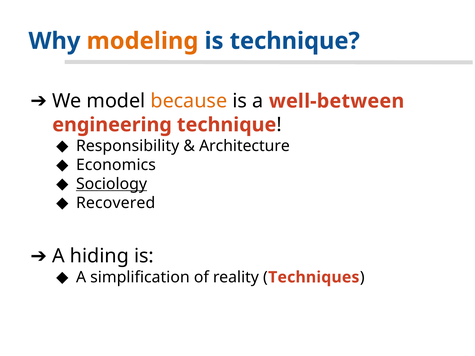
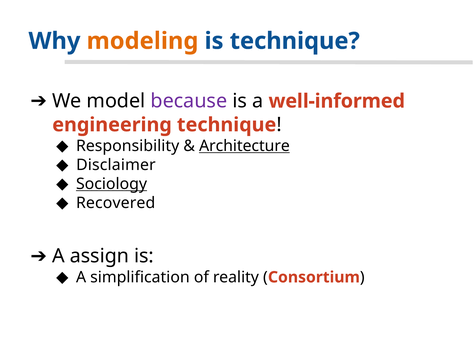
because colour: orange -> purple
well-between: well-between -> well-informed
Architecture underline: none -> present
Economics: Economics -> Disclaimer
hiding: hiding -> assign
Techniques: Techniques -> Consortium
